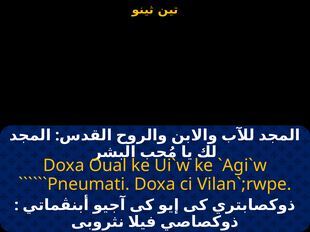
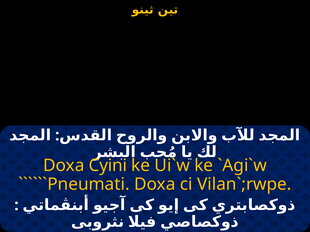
Oual: Oual -> Cyini
